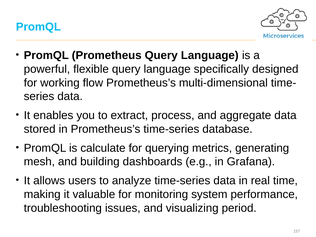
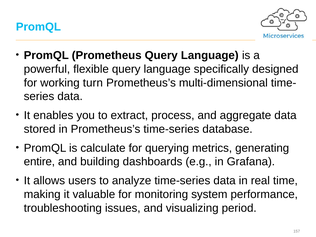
flow: flow -> turn
mesh: mesh -> entire
